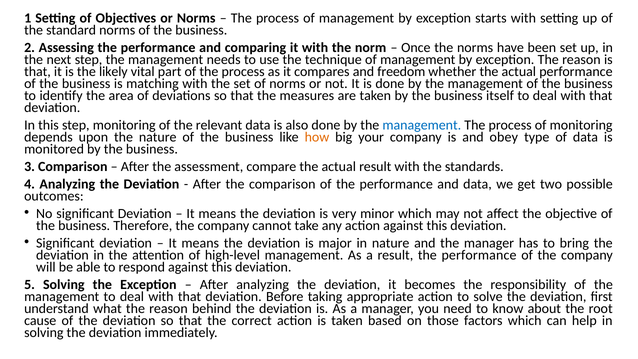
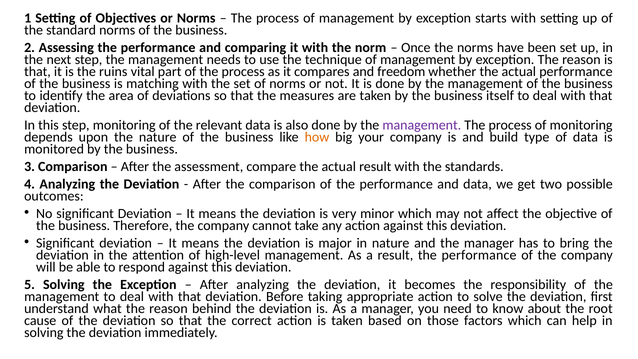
likely: likely -> ruins
management at (422, 125) colour: blue -> purple
obey: obey -> build
